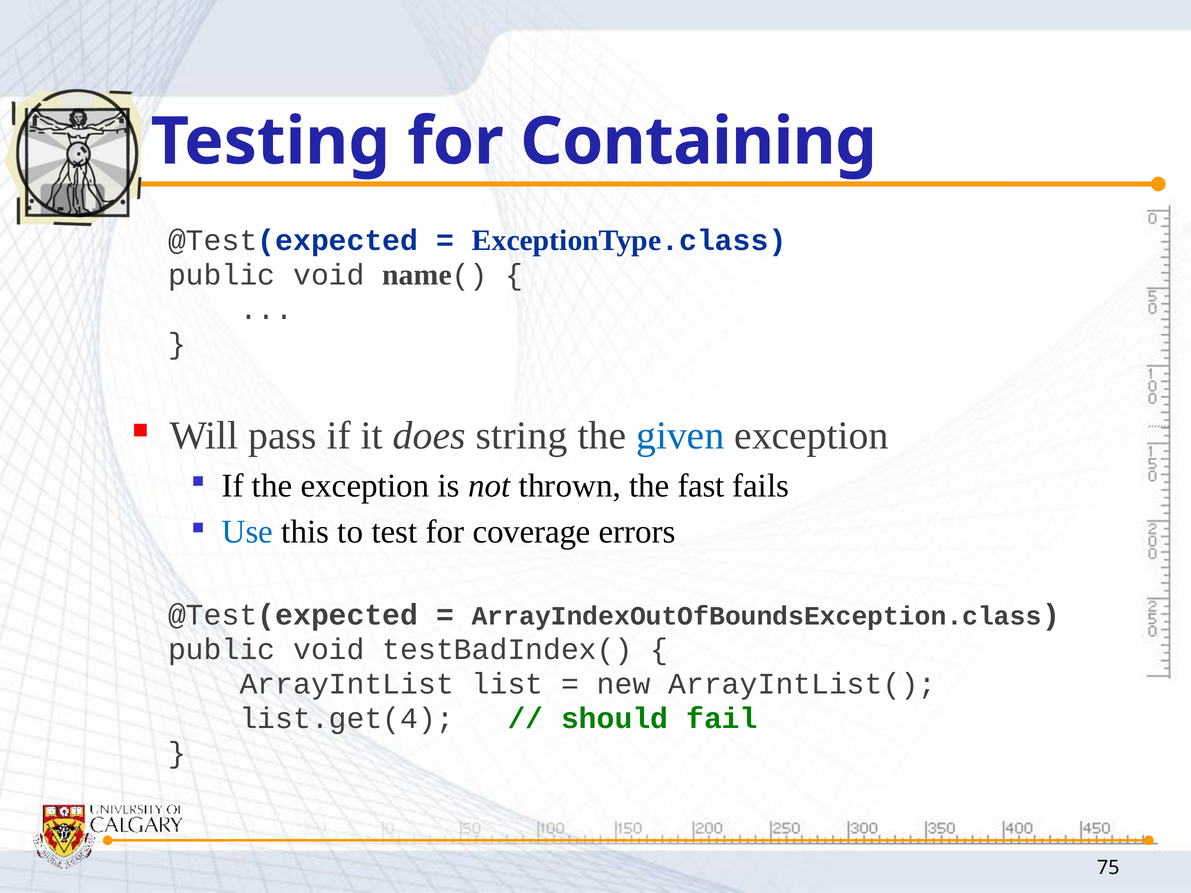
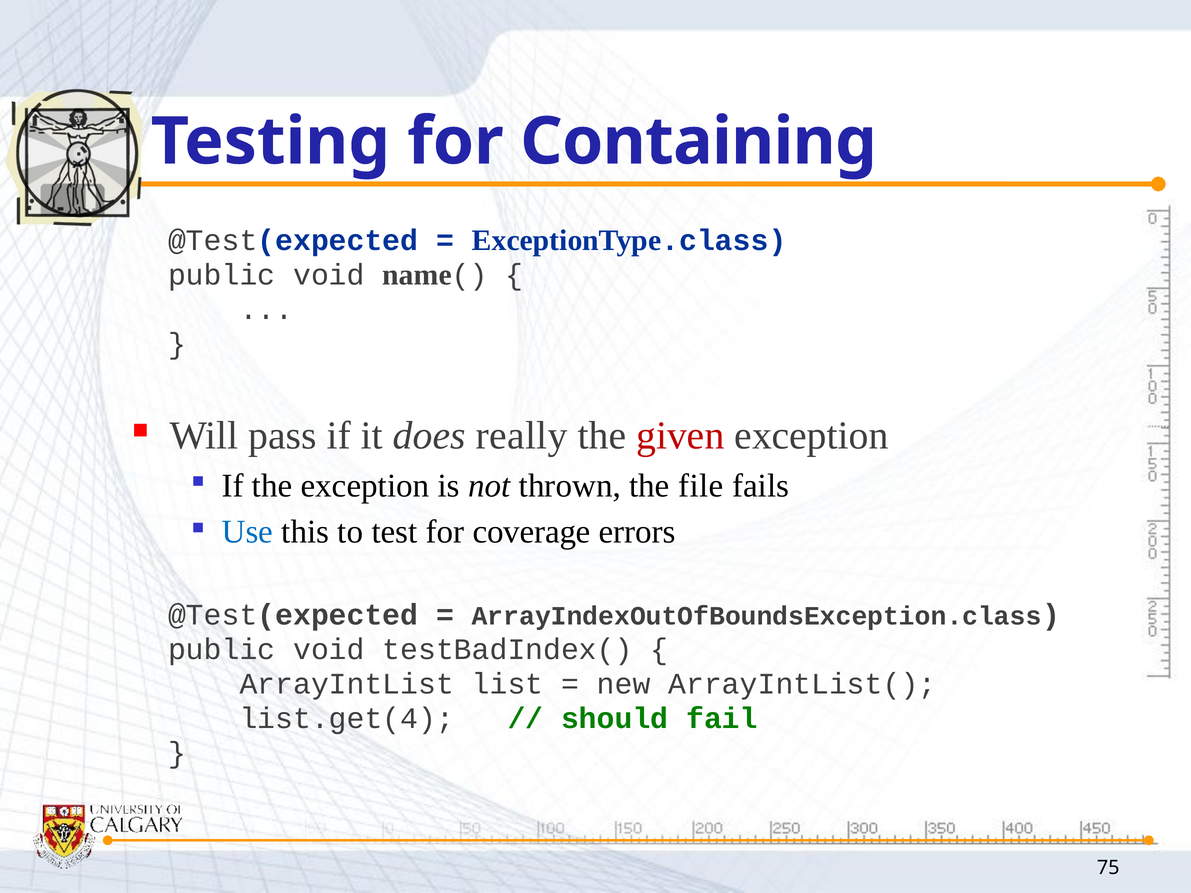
string: string -> really
given colour: blue -> red
fast: fast -> file
